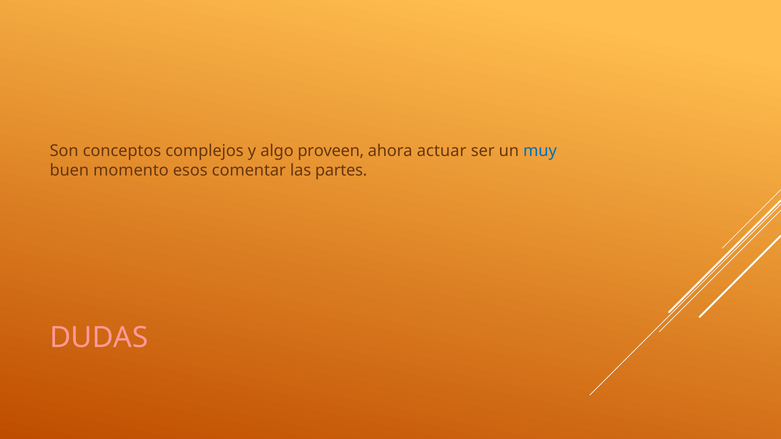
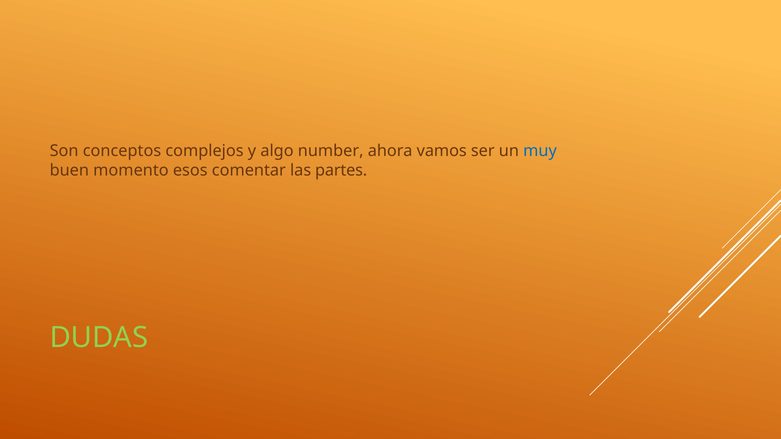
proveen: proveen -> number
actuar: actuar -> vamos
DUDAS colour: pink -> light green
